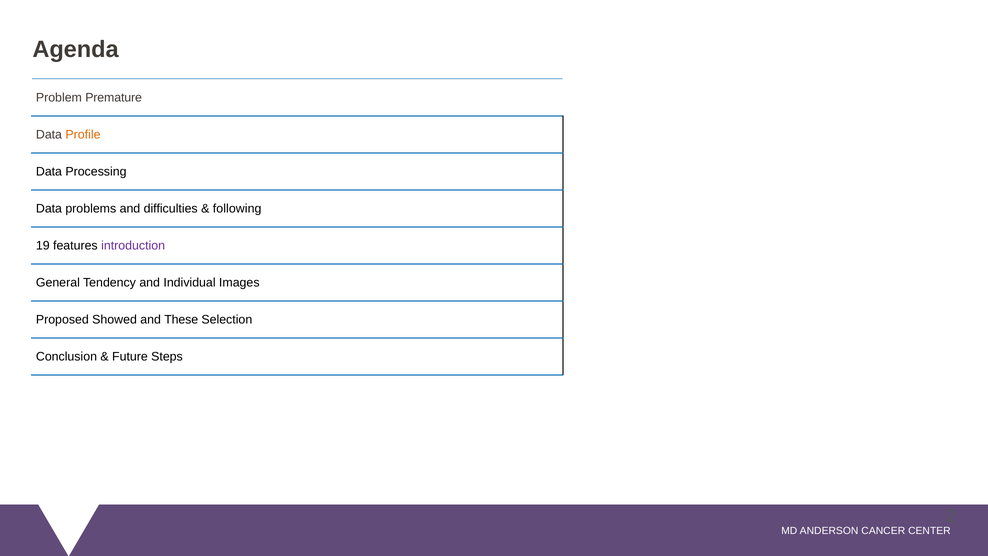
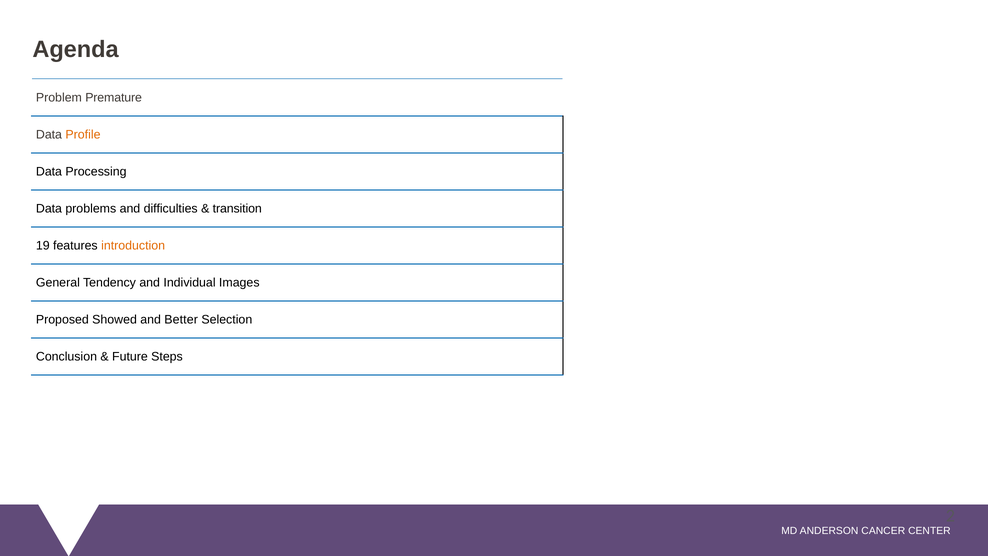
following: following -> transition
introduction colour: purple -> orange
These: These -> Better
